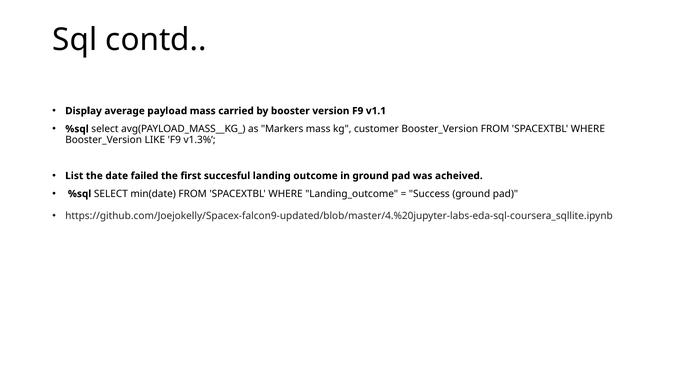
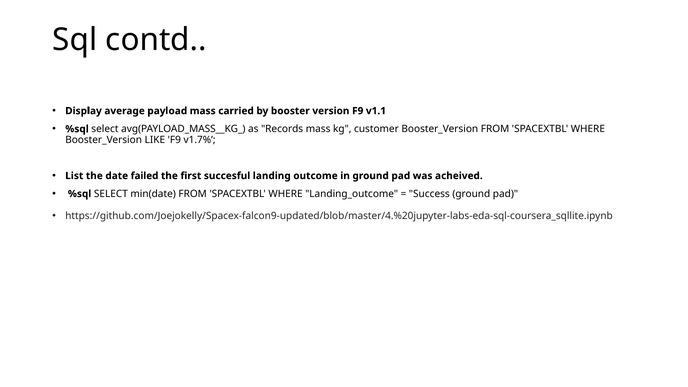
Markers: Markers -> Records
v1.3%: v1.3% -> v1.7%
